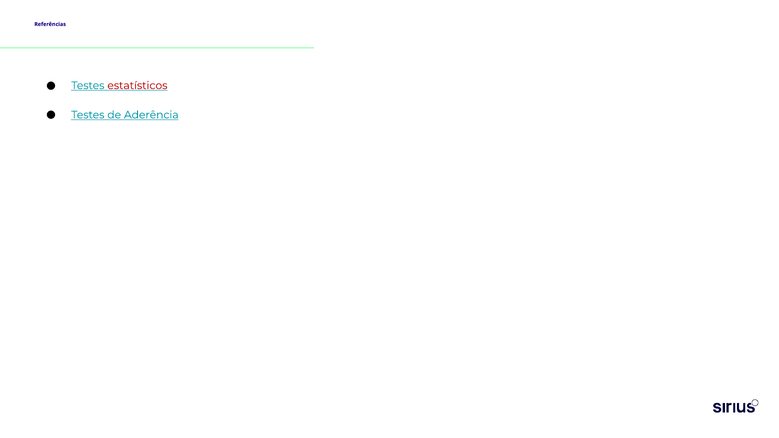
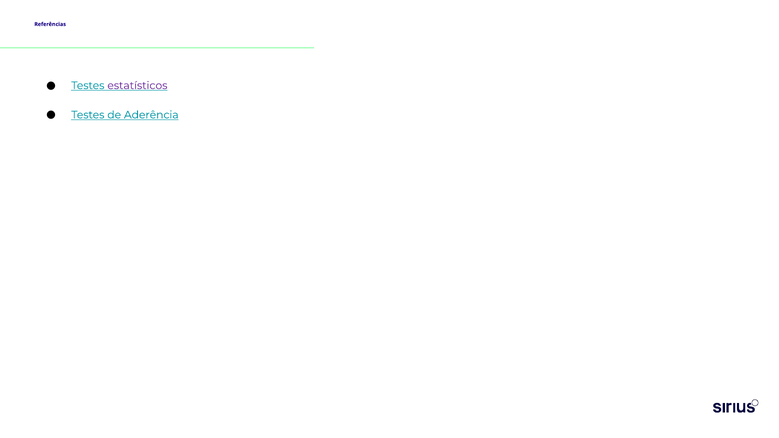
estatísticos colour: red -> purple
